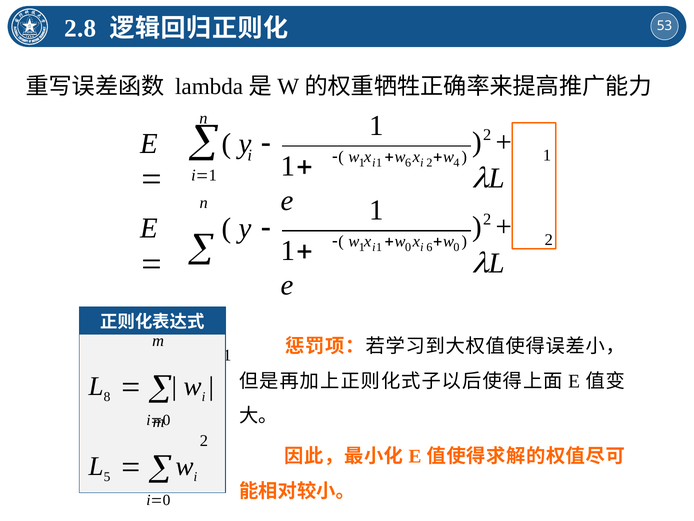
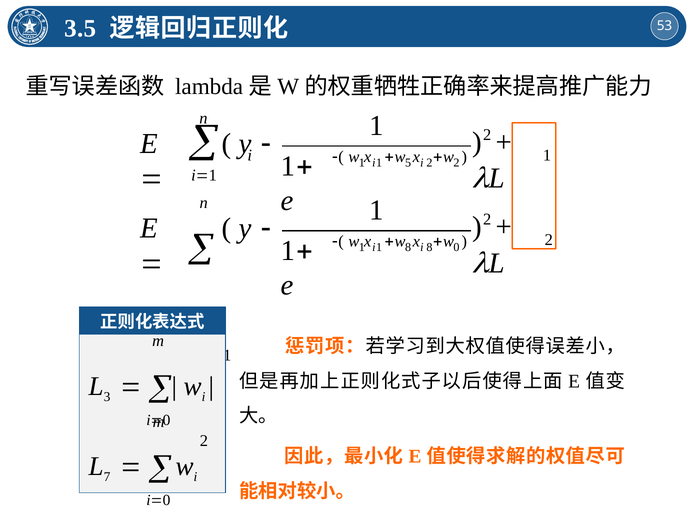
2.8: 2.8 -> 3.5
i1 6: 6 -> 5
i 2 4: 4 -> 2
i1 0: 0 -> 8
i 6: 6 -> 8
8: 8 -> 3
5: 5 -> 7
